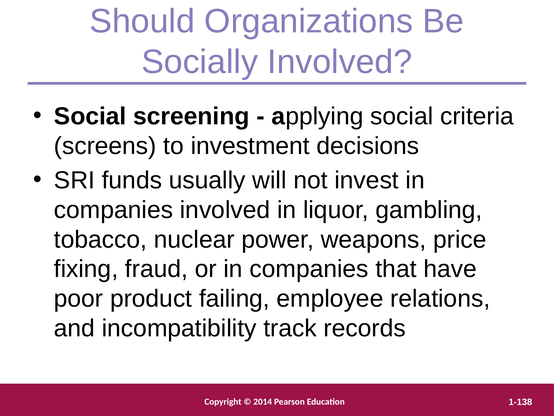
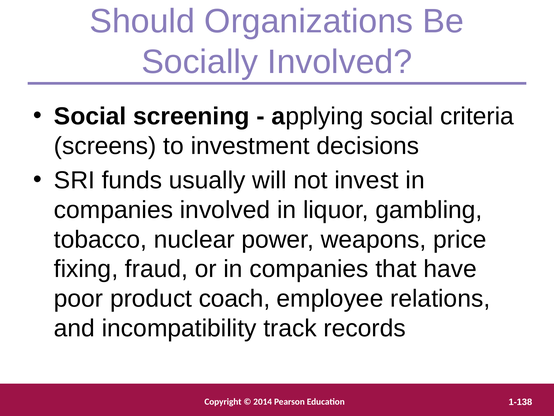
failing: failing -> coach
